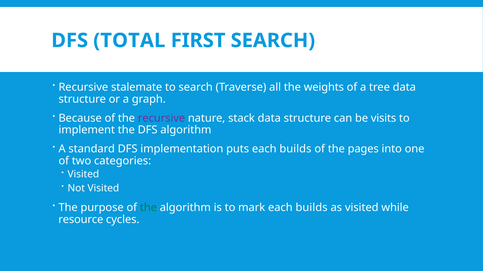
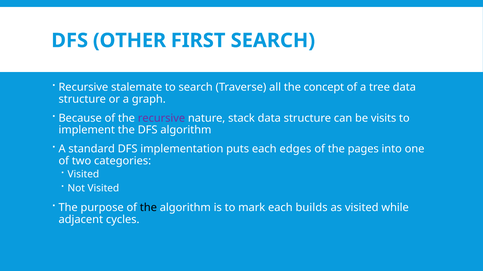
TOTAL: TOTAL -> OTHER
weights: weights -> concept
puts each builds: builds -> edges
the at (148, 208) colour: green -> black
resource: resource -> adjacent
